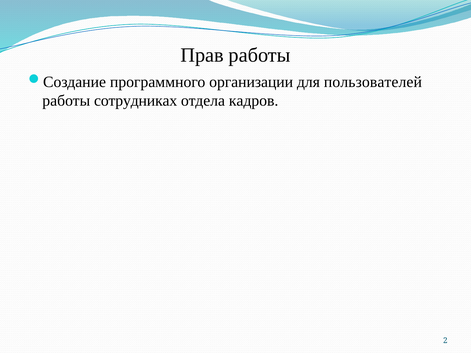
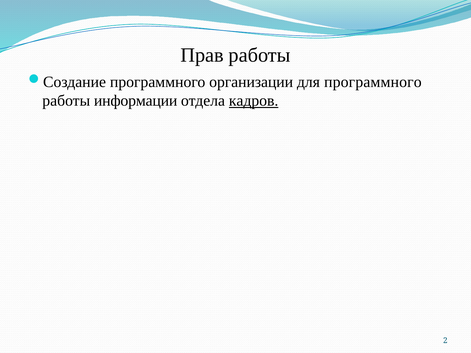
для пользователей: пользователей -> программного
сотрудниках: сотрудниках -> информации
кадров underline: none -> present
